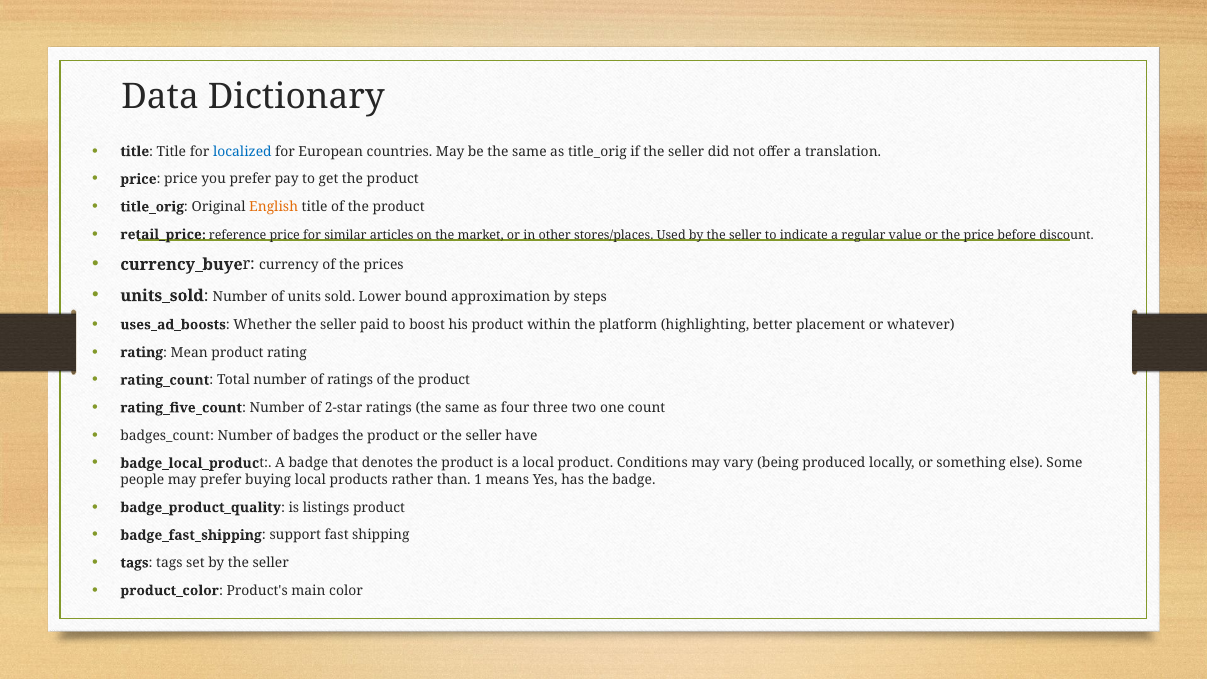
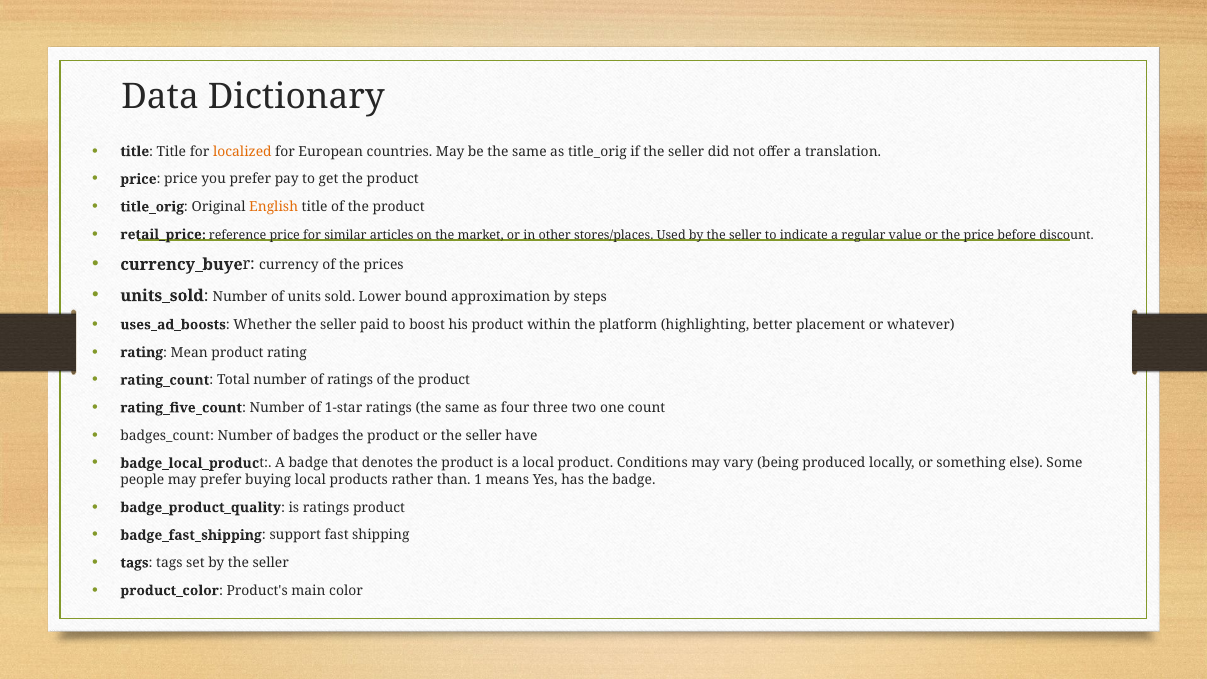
localized colour: blue -> orange
2-star: 2-star -> 1-star
is listings: listings -> ratings
